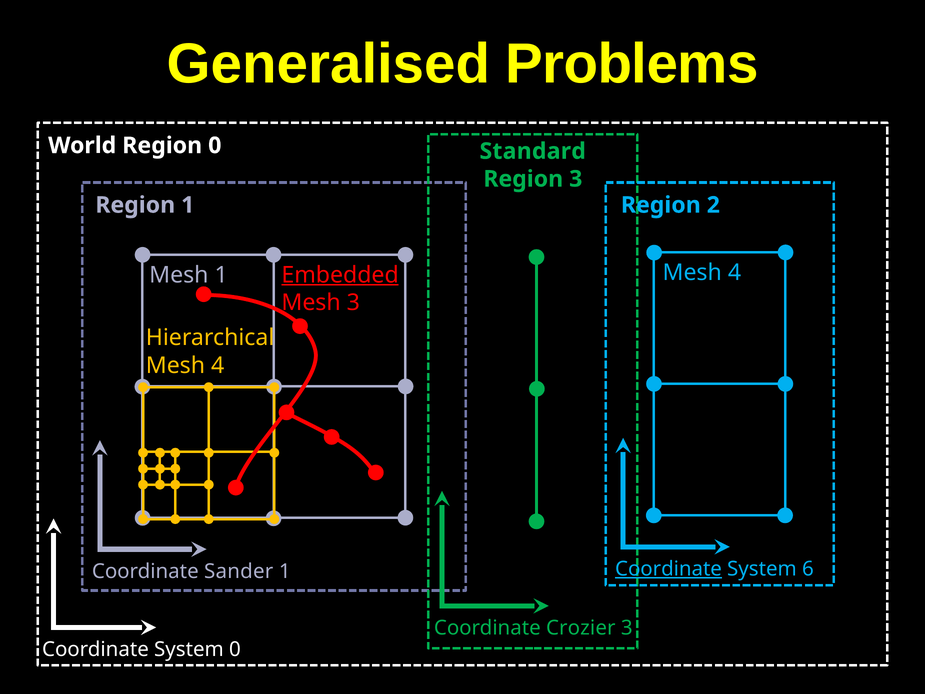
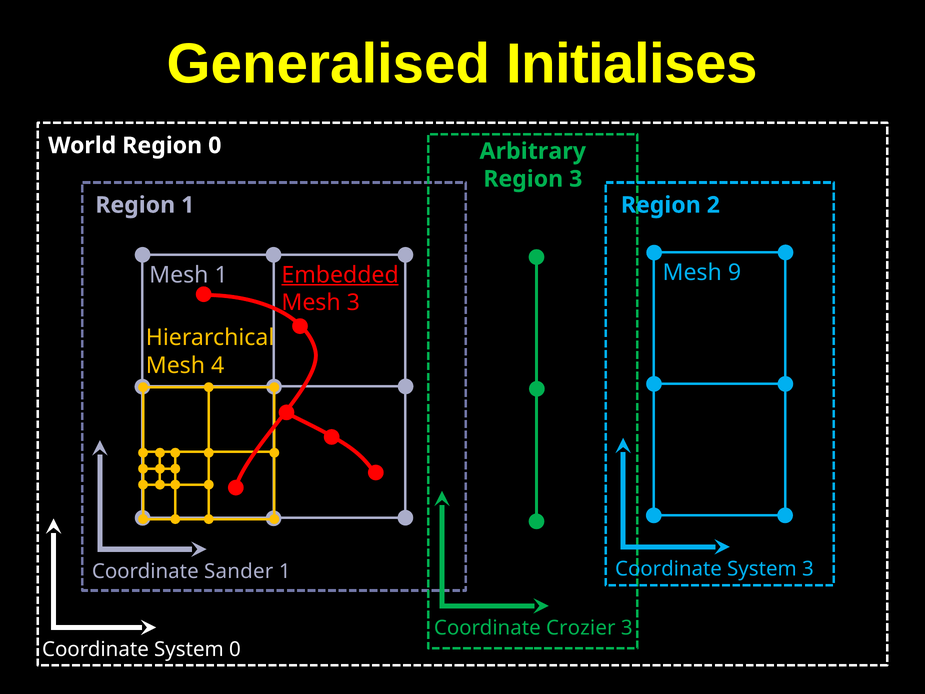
Problems: Problems -> Initialises
Standard: Standard -> Arbitrary
4 at (734, 273): 4 -> 9
Coordinate at (669, 569) underline: present -> none
System 6: 6 -> 3
